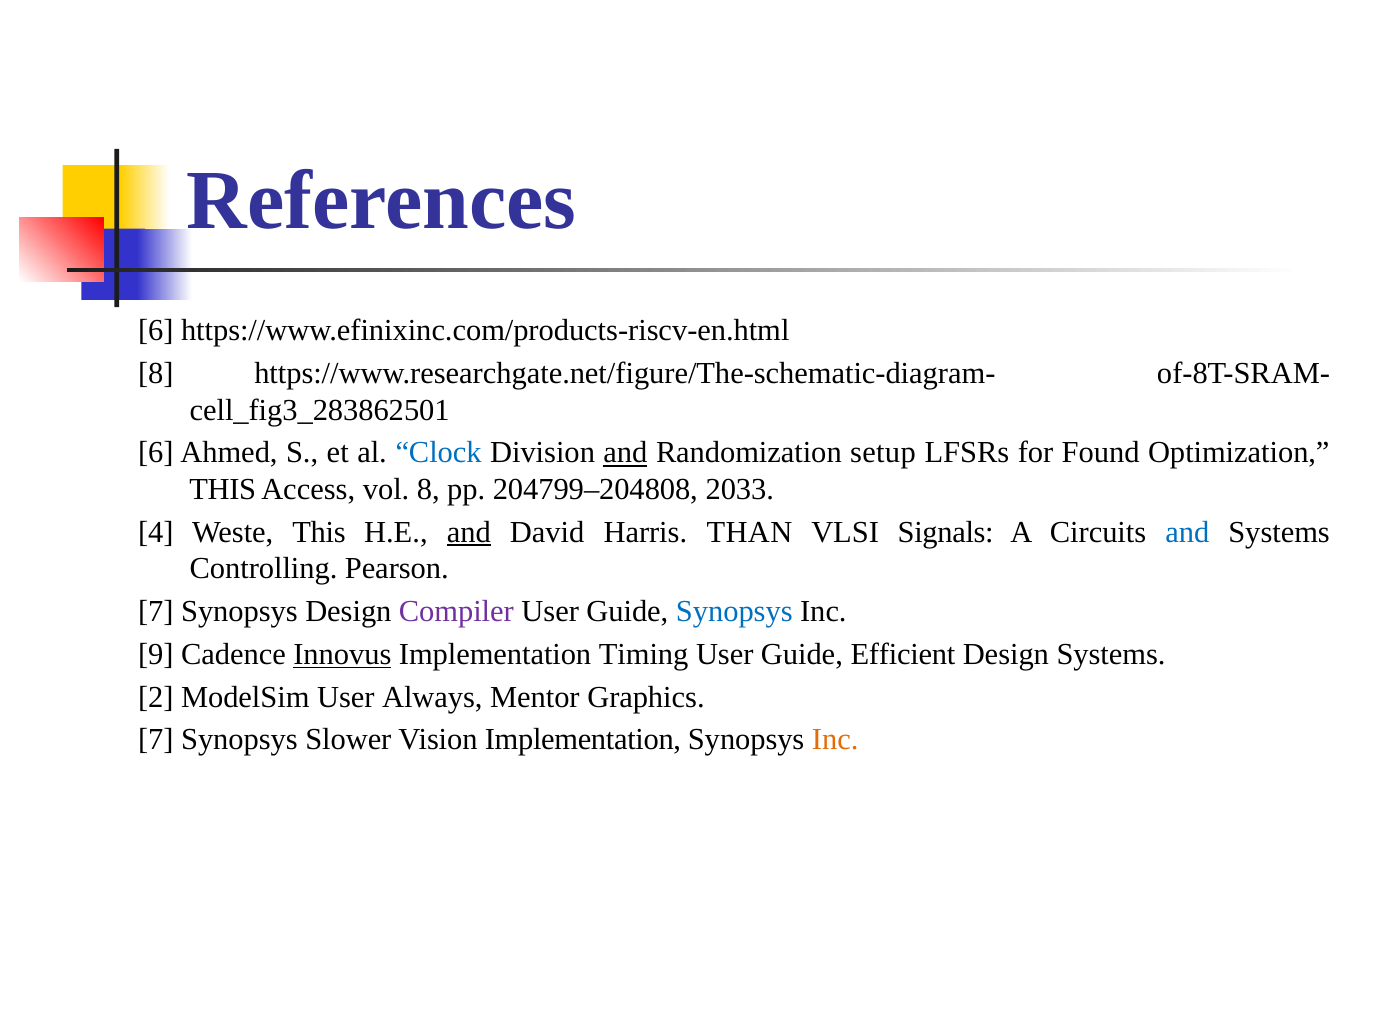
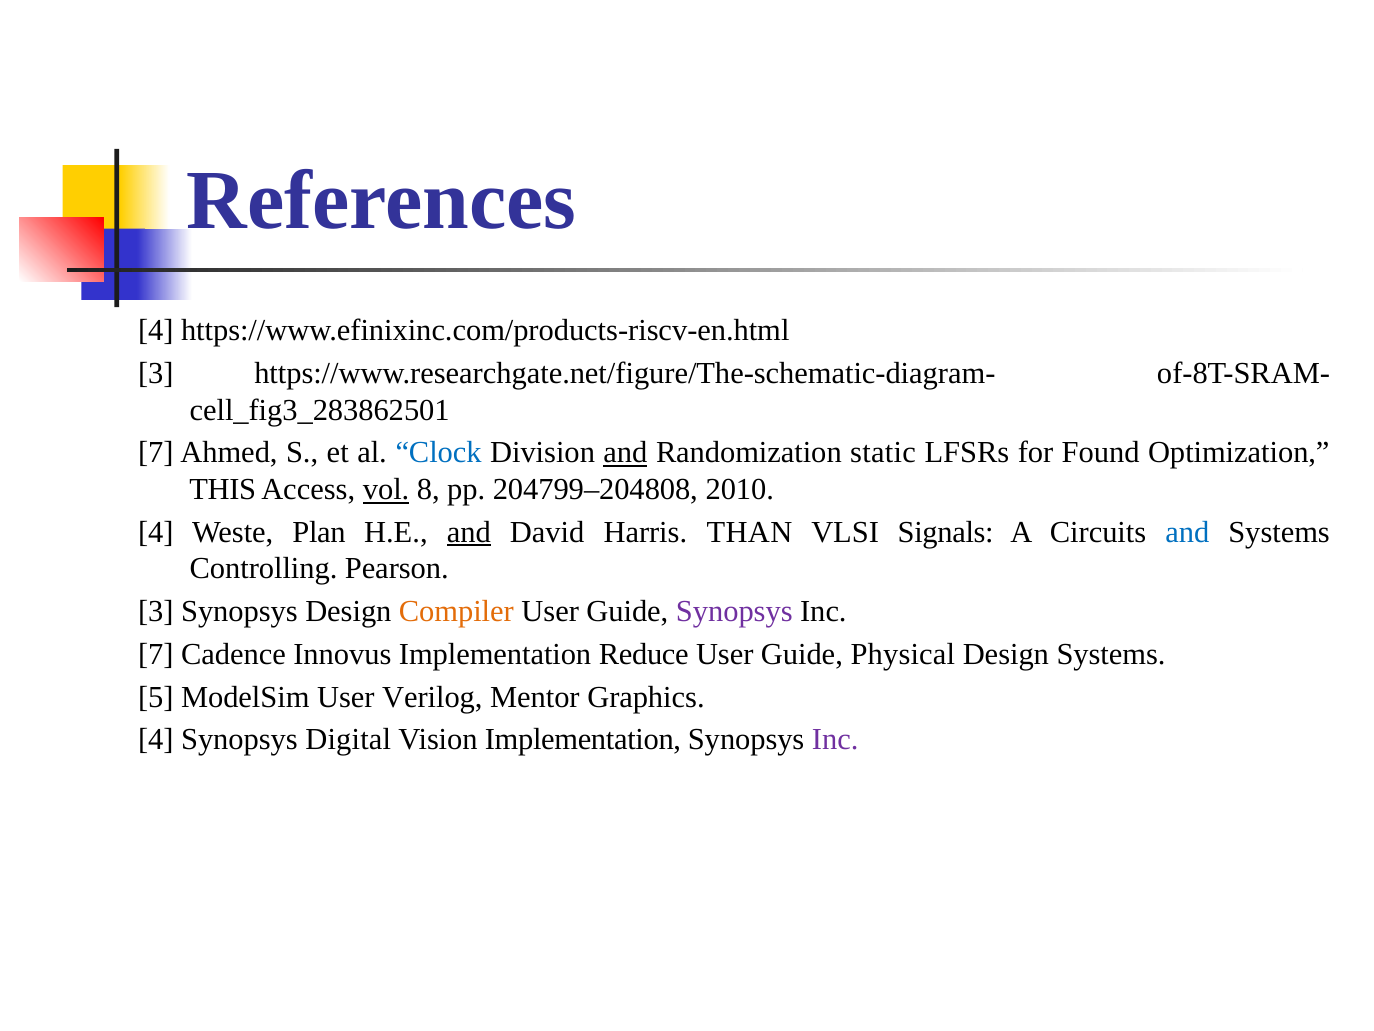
6 at (156, 331): 6 -> 4
8 at (156, 373): 8 -> 3
6 at (156, 453): 6 -> 7
setup: setup -> static
vol underline: none -> present
2033: 2033 -> 2010
Weste This: This -> Plan
7 at (156, 611): 7 -> 3
Compiler colour: purple -> orange
Synopsys at (734, 611) colour: blue -> purple
9 at (156, 654): 9 -> 7
Innovus underline: present -> none
Timing: Timing -> Reduce
Efficient: Efficient -> Physical
2: 2 -> 5
Always: Always -> Verilog
7 at (156, 740): 7 -> 4
Slower: Slower -> Digital
Inc at (835, 740) colour: orange -> purple
